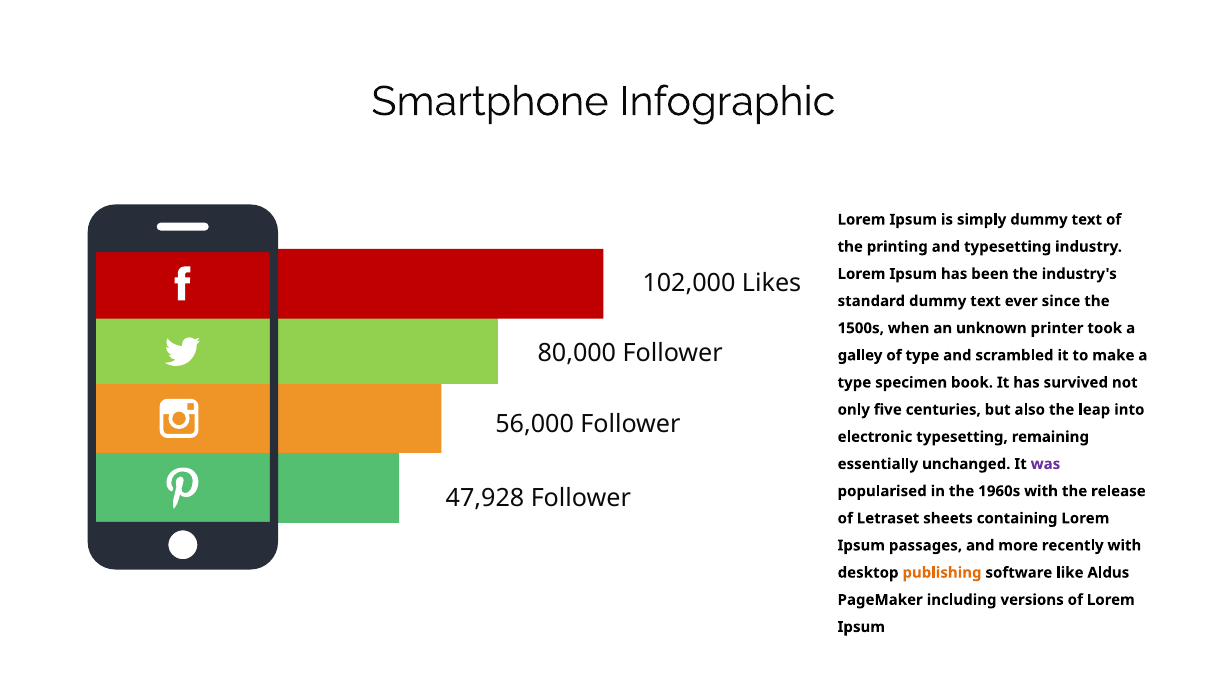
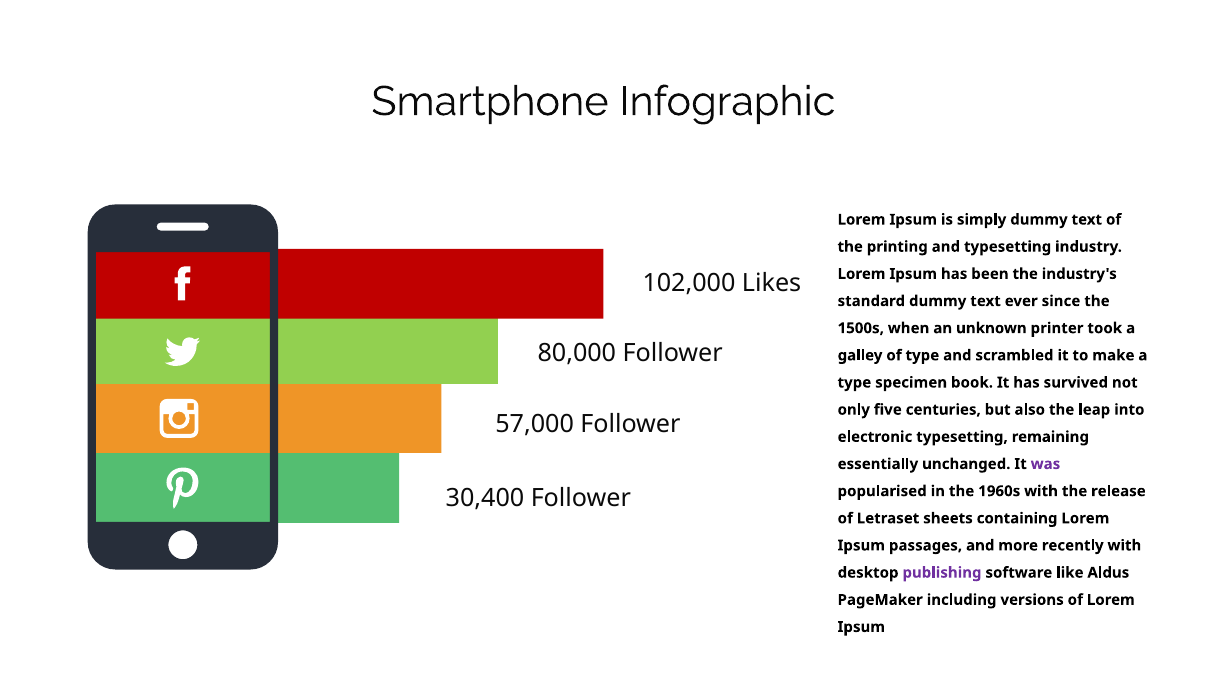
56,000: 56,000 -> 57,000
47,928: 47,928 -> 30,400
publishing colour: orange -> purple
